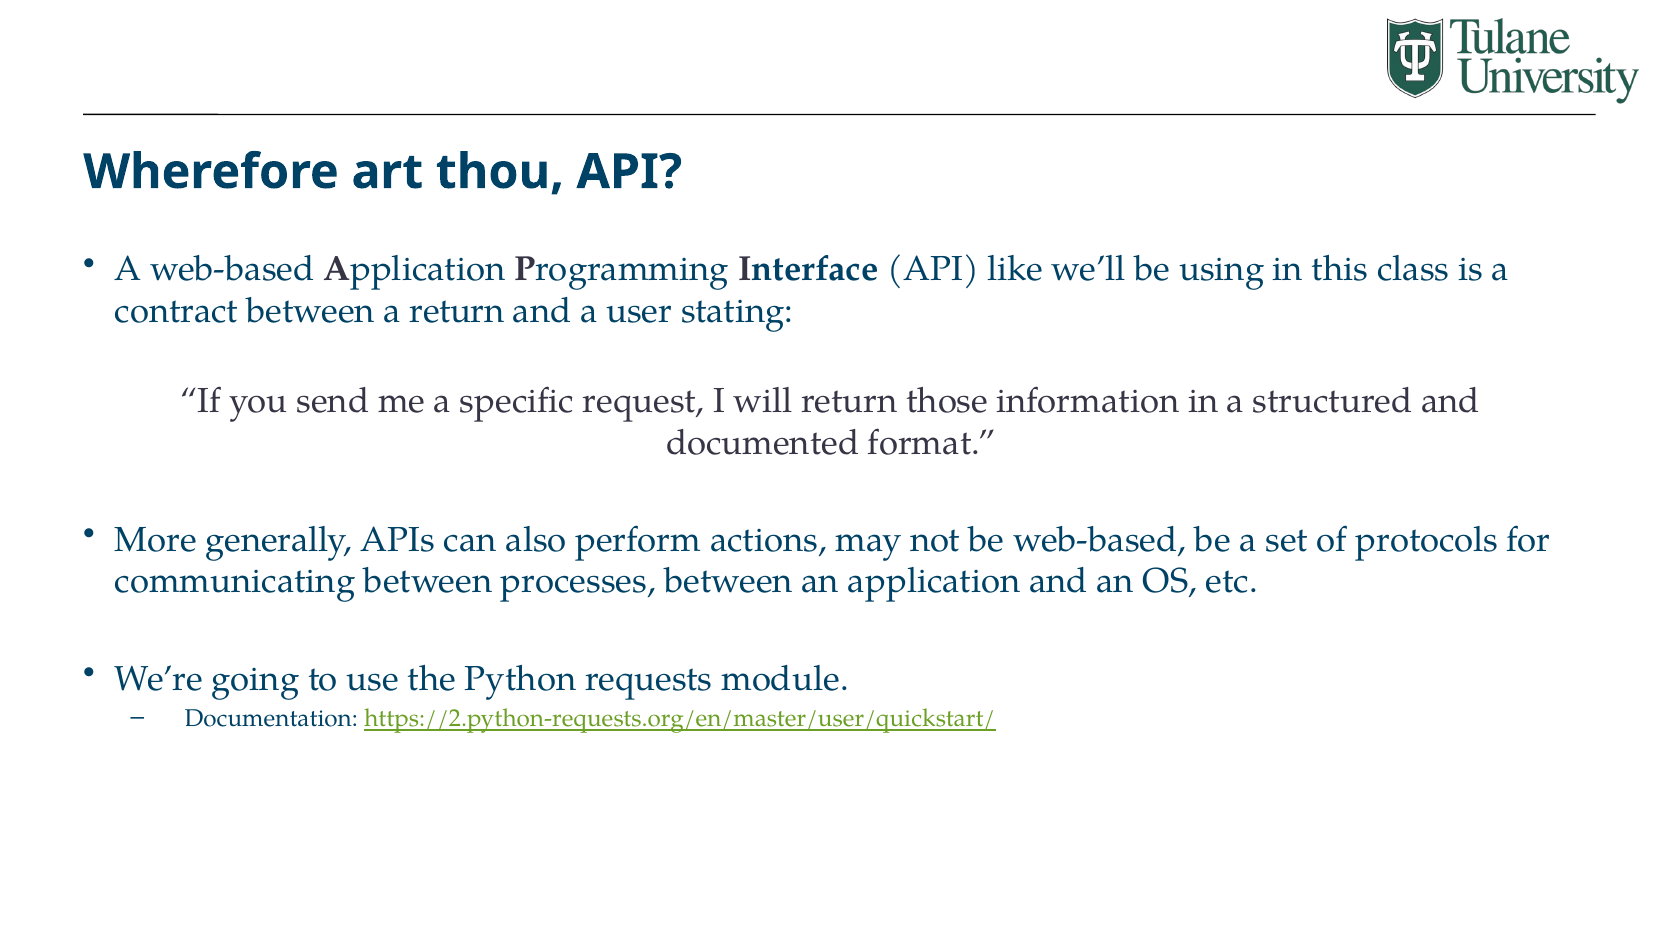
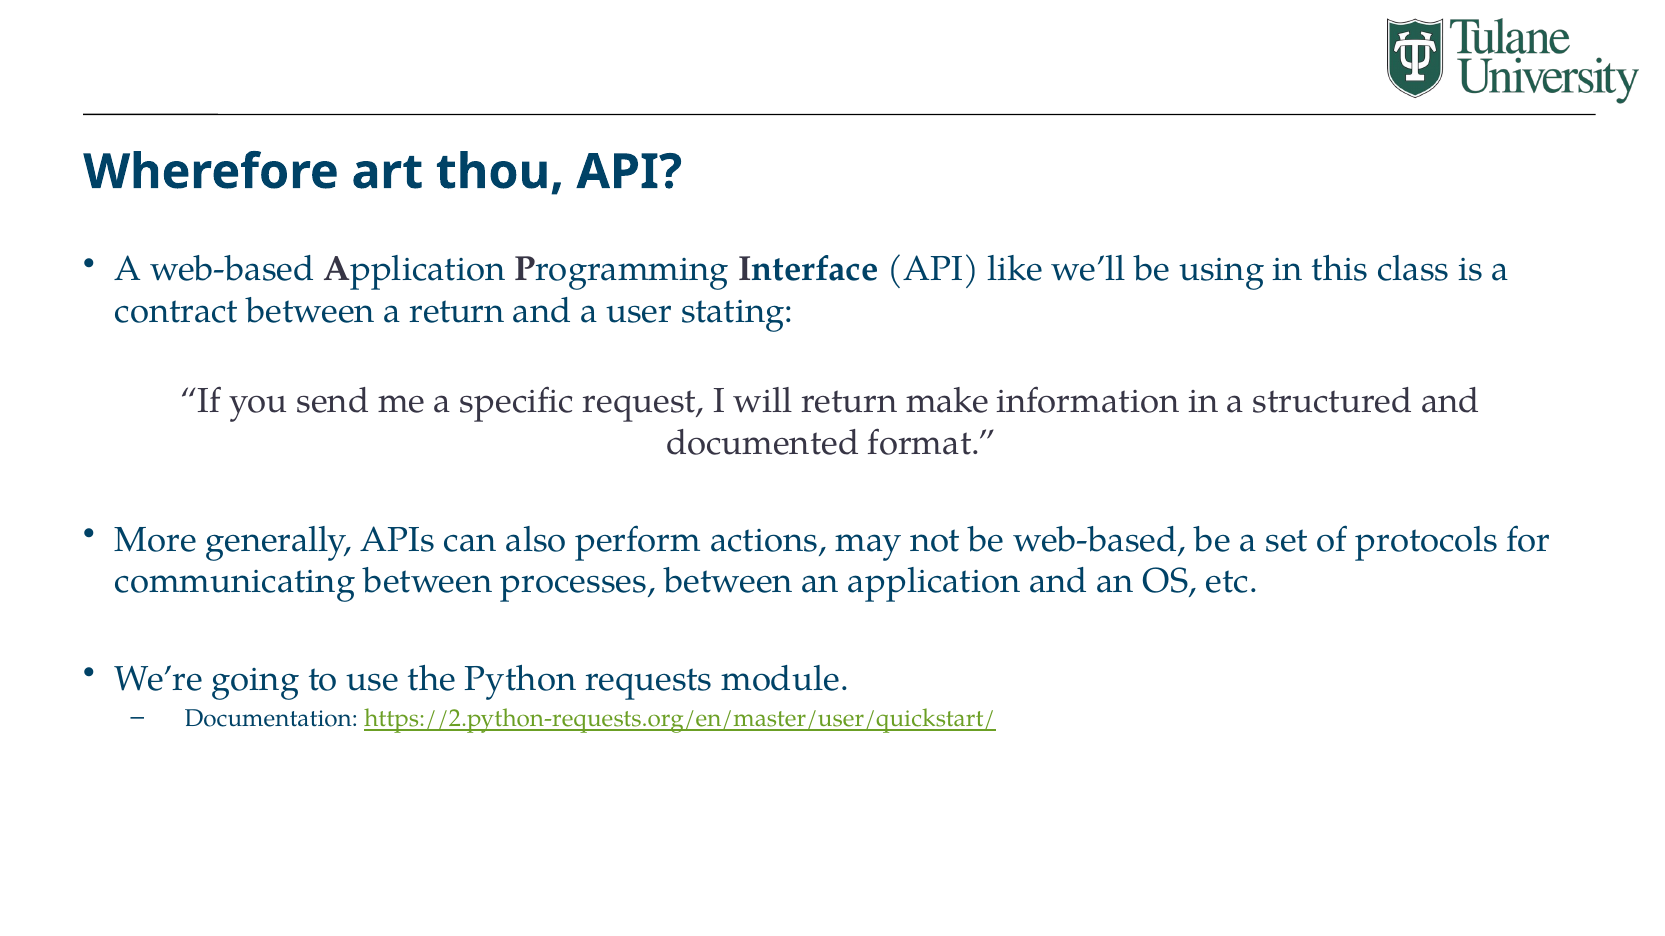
those: those -> make
